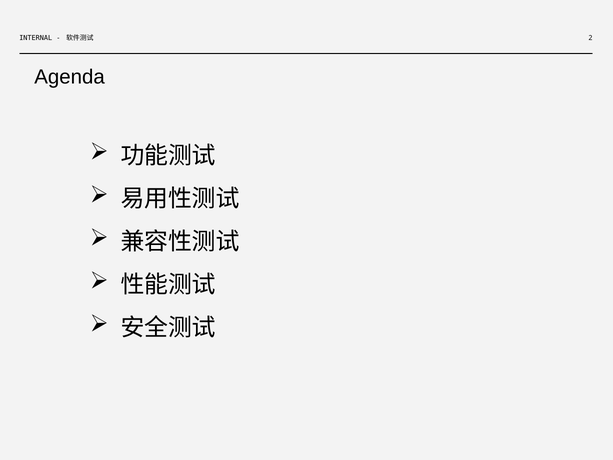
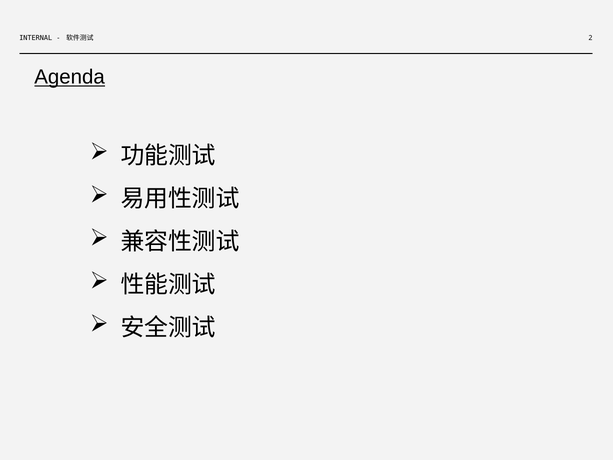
Agenda underline: none -> present
